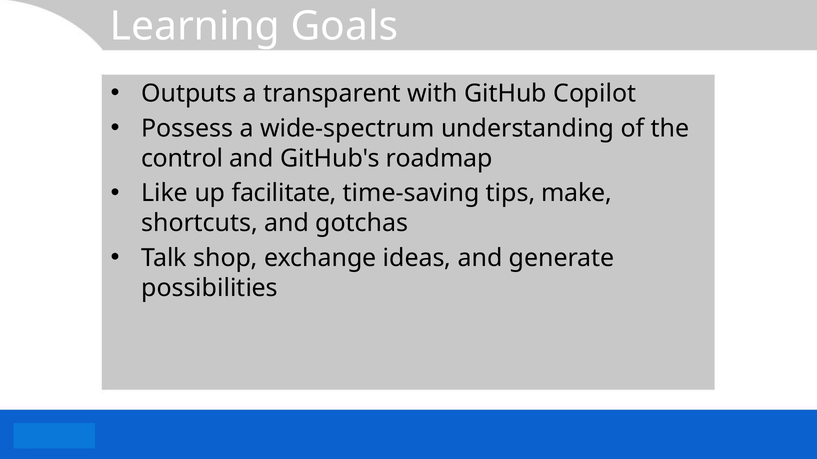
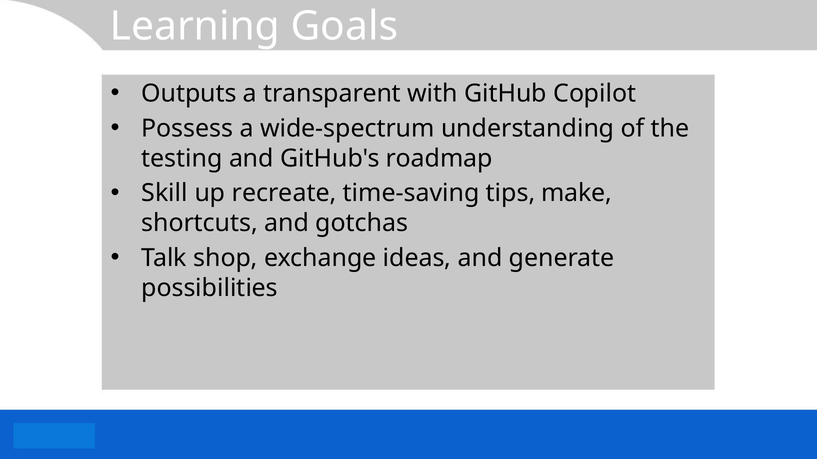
control: control -> testing
Like: Like -> Skill
facilitate: facilitate -> recreate
